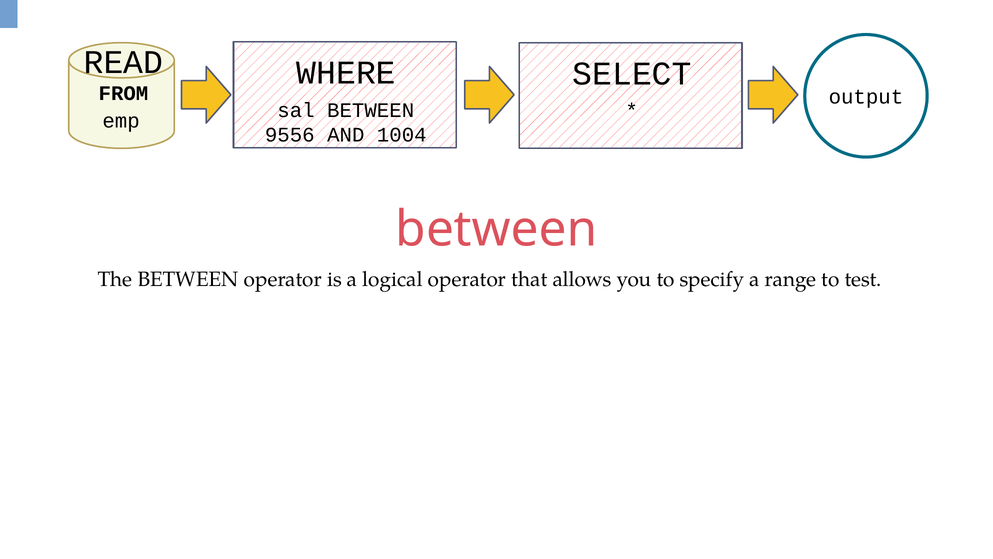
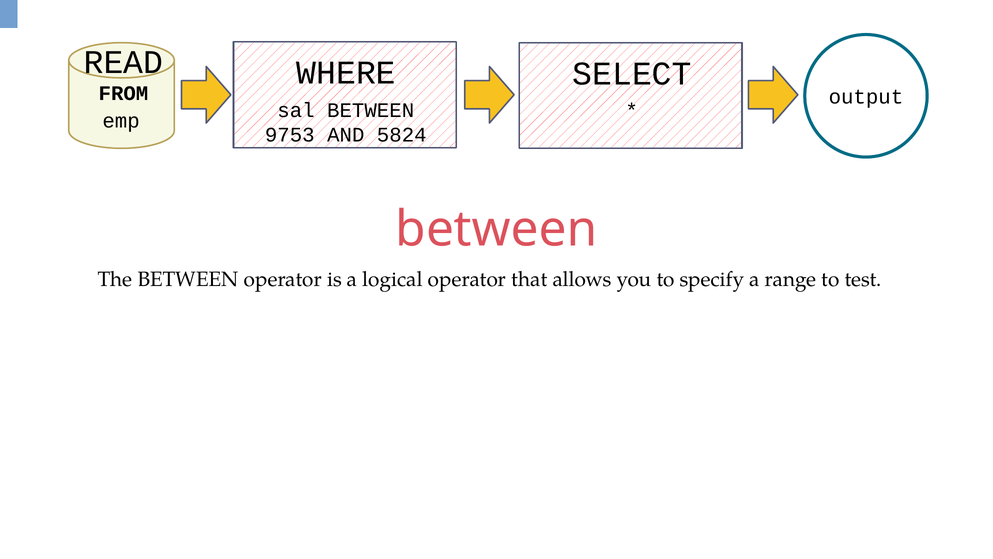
9556: 9556 -> 9753
1004: 1004 -> 5824
